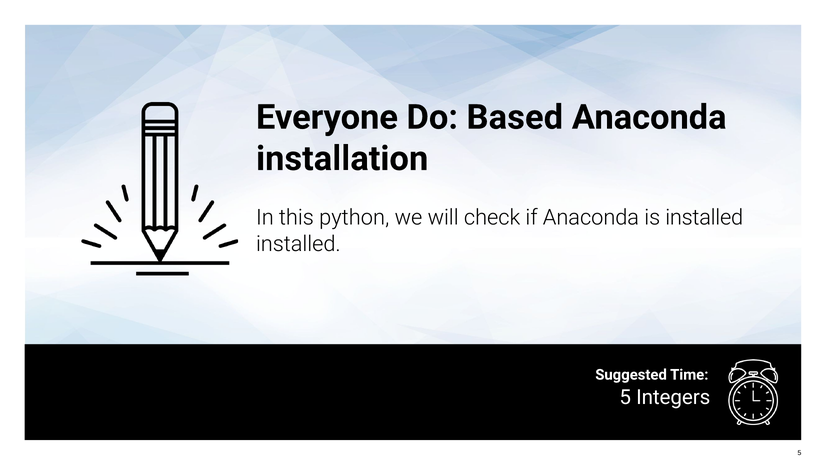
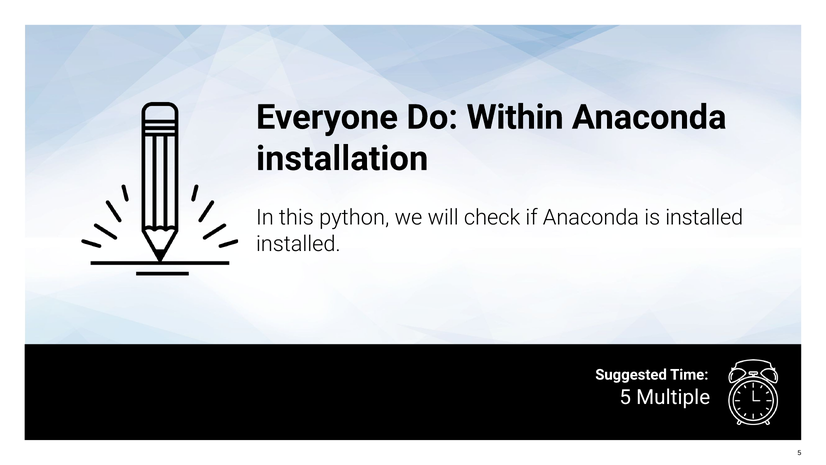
Based: Based -> Within
Integers: Integers -> Multiple
